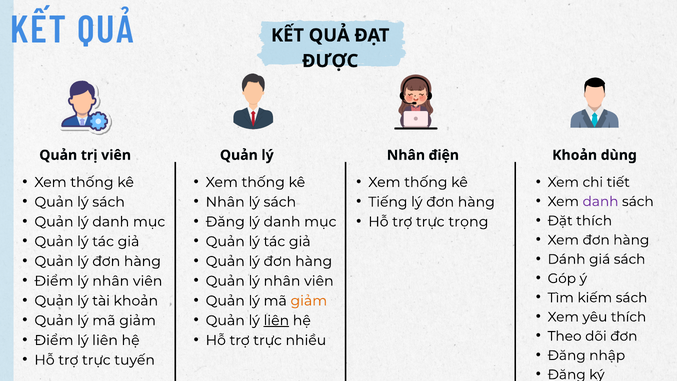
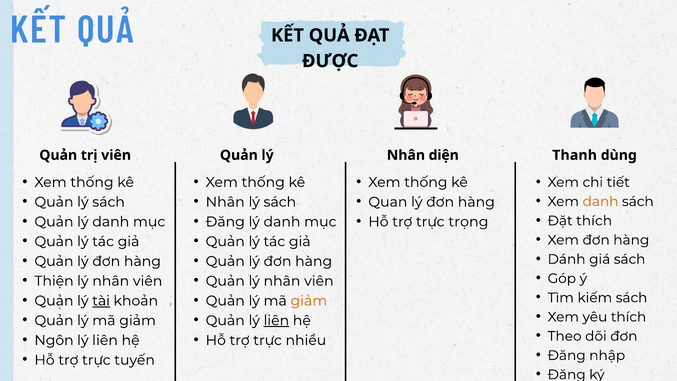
điện: điện -> diện
viên Khoản: Khoản -> Thanh
danh at (601, 201) colour: purple -> orange
Tiếng: Tiếng -> Quan
Điểm at (54, 281): Điểm -> Thiện
tài underline: none -> present
Điểm at (54, 340): Điểm -> Ngôn
